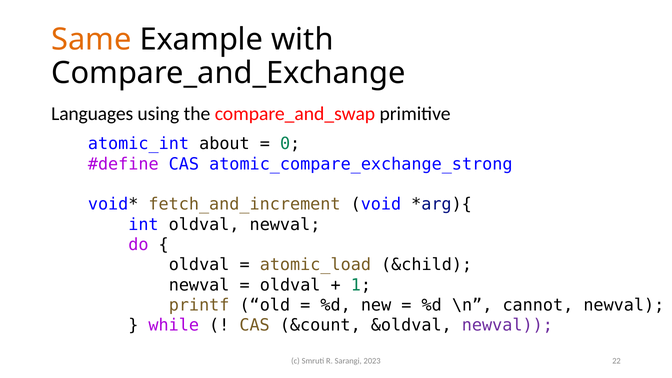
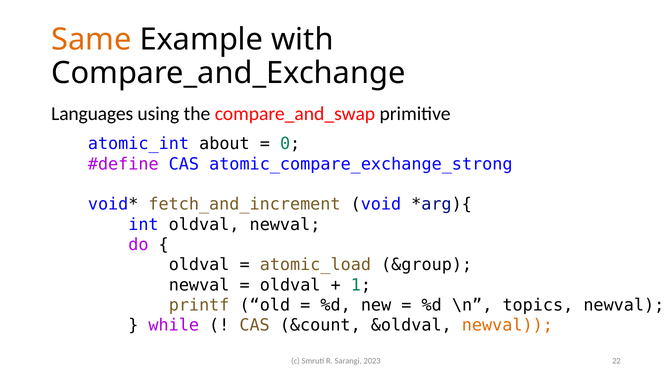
&child: &child -> &group
cannot: cannot -> topics
newval at (507, 325) colour: purple -> orange
